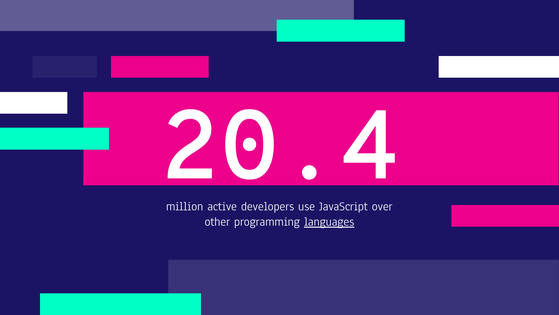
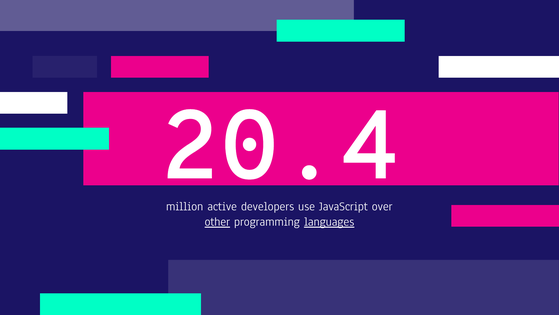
other underline: none -> present
